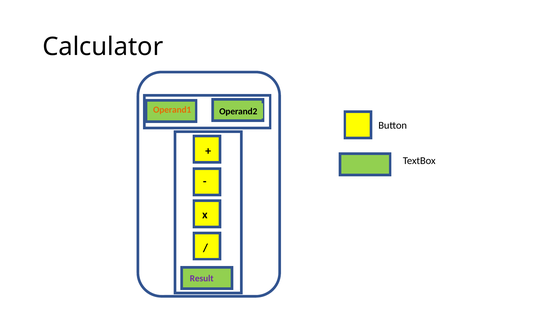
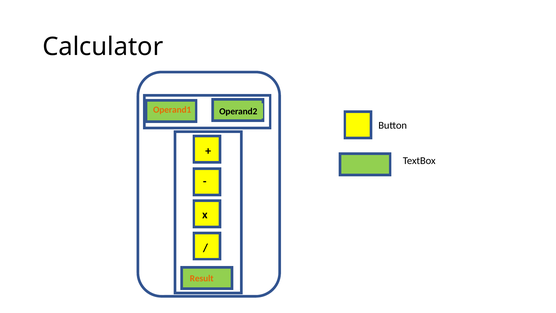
Result colour: purple -> orange
